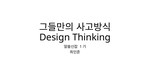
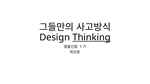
Thinking underline: none -> present
